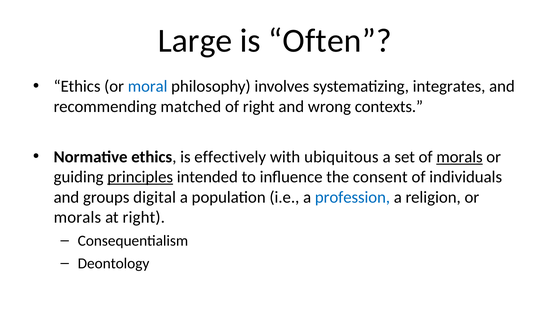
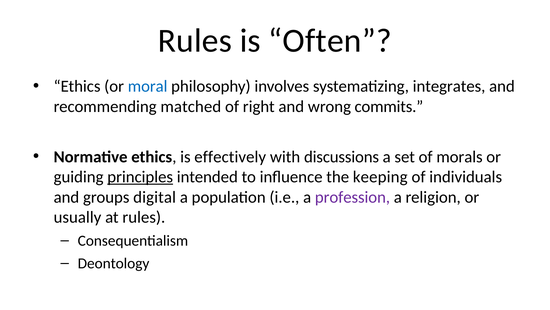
Large at (195, 41): Large -> Rules
contexts: contexts -> commits
ubiquitous: ubiquitous -> discussions
morals at (459, 156) underline: present -> none
consent: consent -> keeping
profession colour: blue -> purple
morals at (77, 217): morals -> usually
at right: right -> rules
